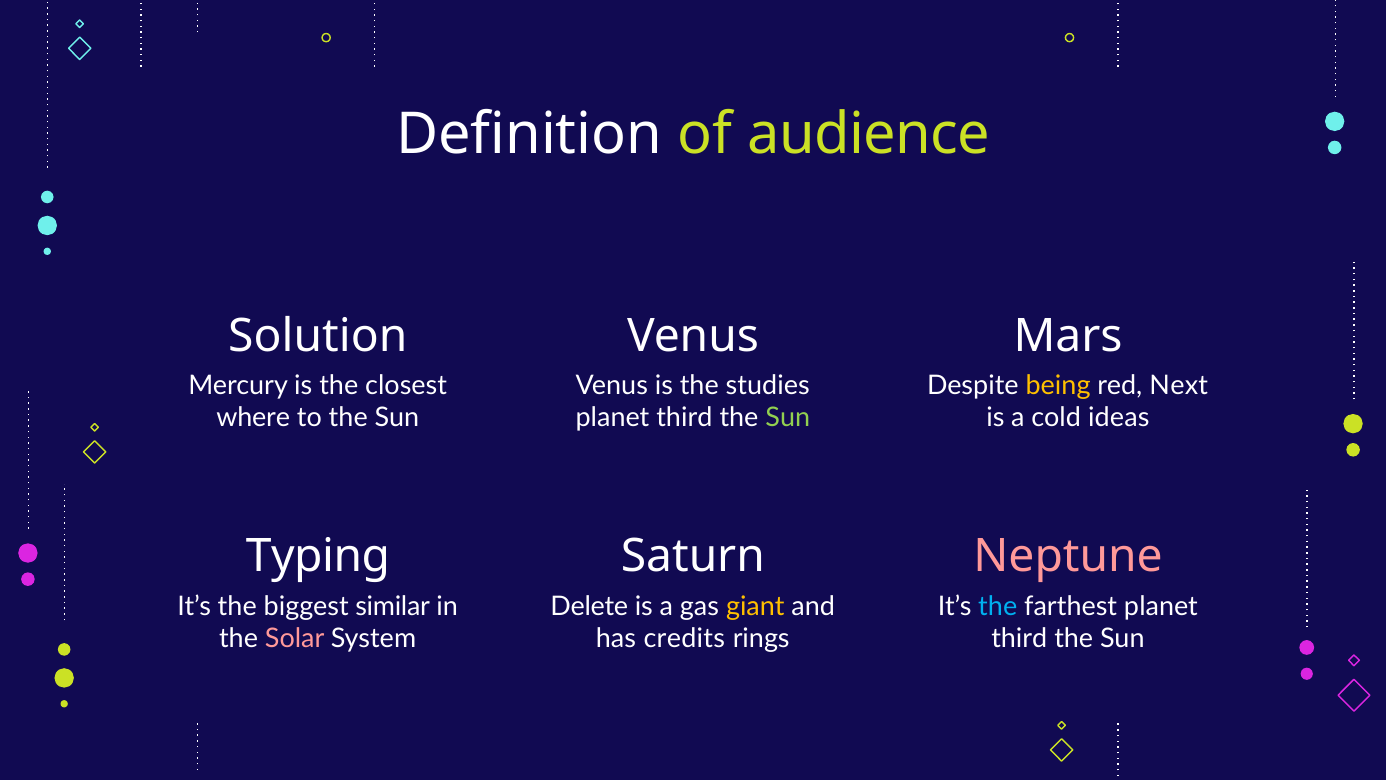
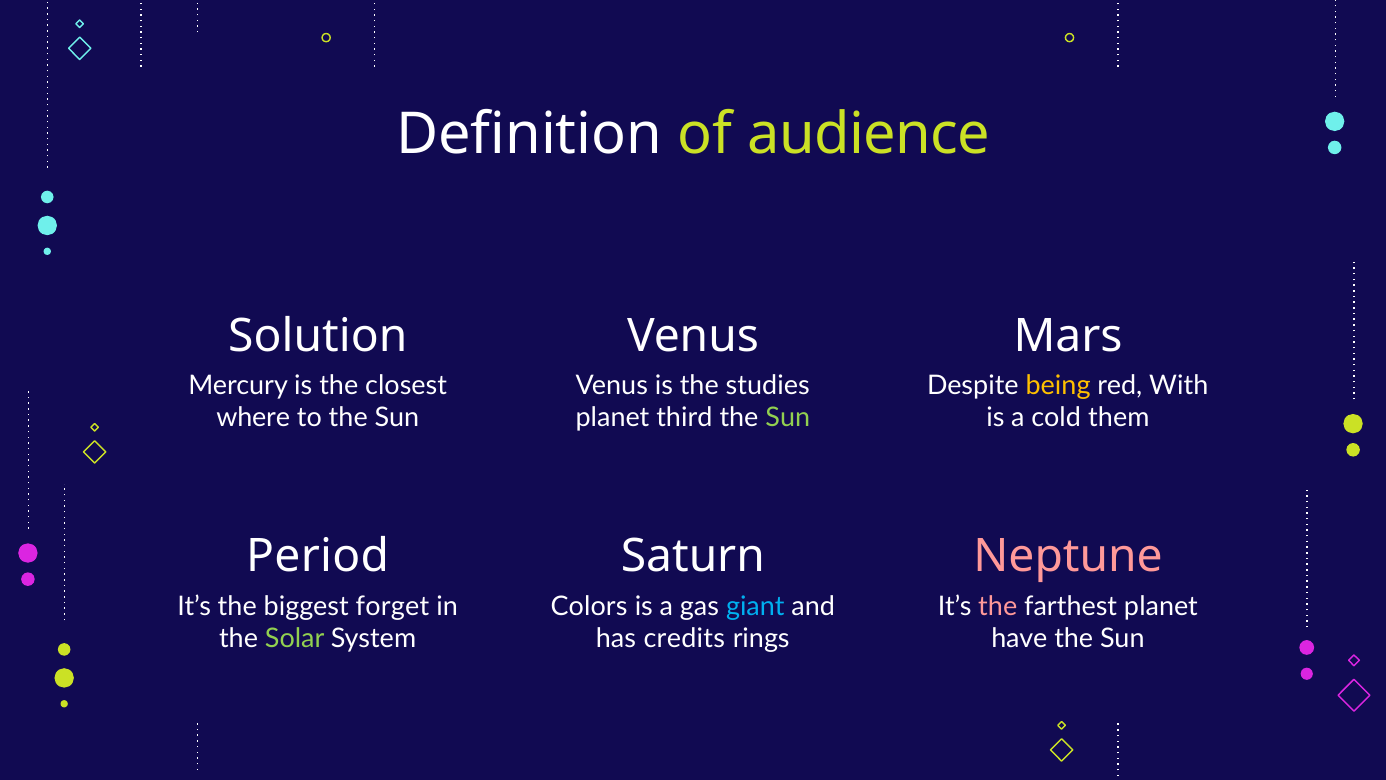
Next: Next -> With
ideas: ideas -> them
Typing: Typing -> Period
similar: similar -> forget
Delete: Delete -> Colors
giant colour: yellow -> light blue
the at (998, 606) colour: light blue -> pink
Solar colour: pink -> light green
third at (1019, 638): third -> have
